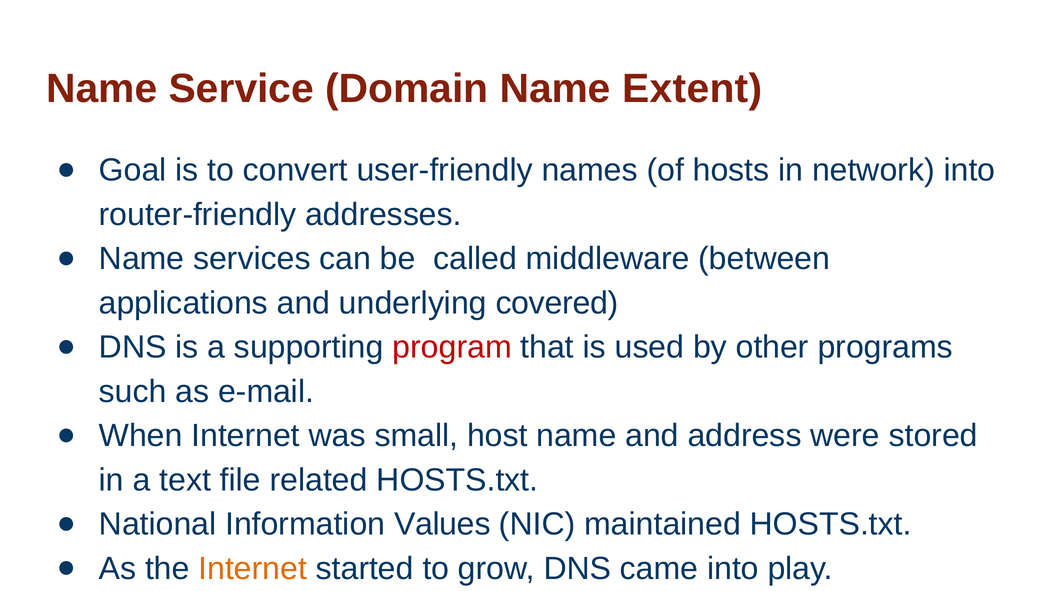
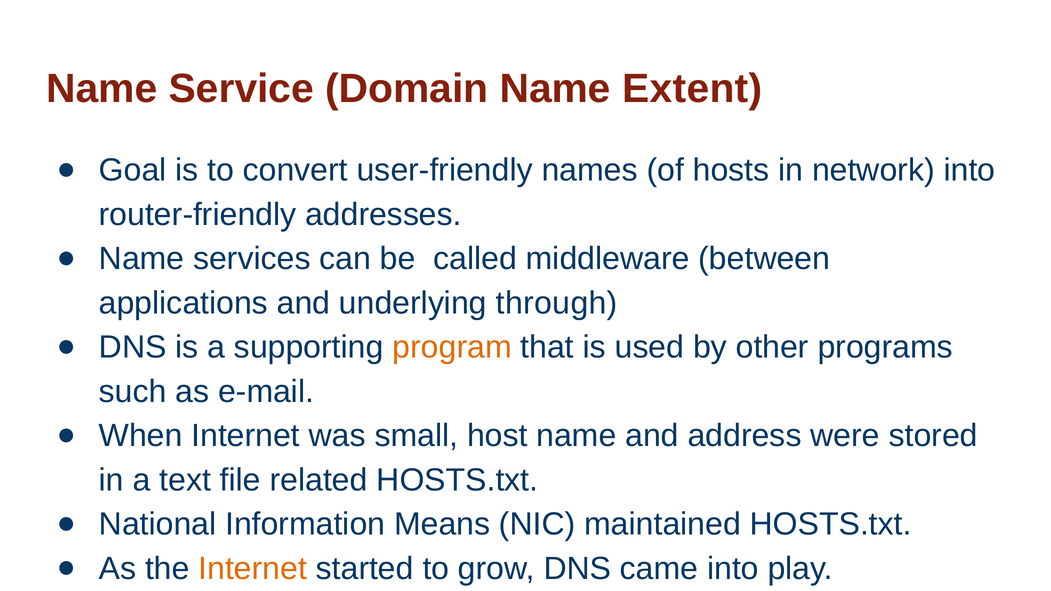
covered: covered -> through
program colour: red -> orange
Values: Values -> Means
